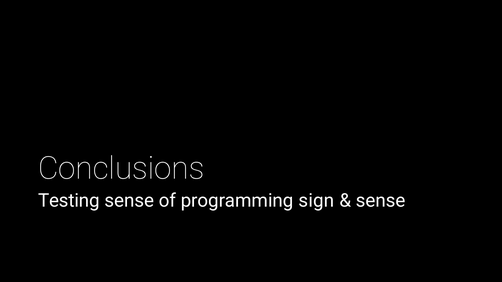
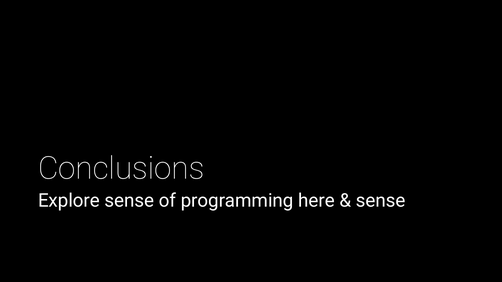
Testing: Testing -> Explore
sign: sign -> here
